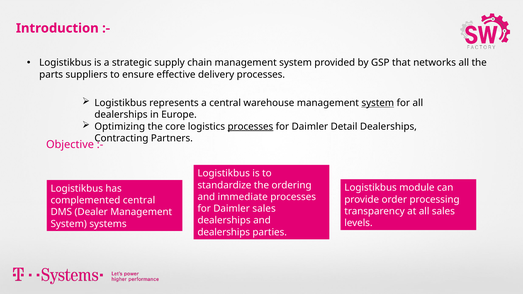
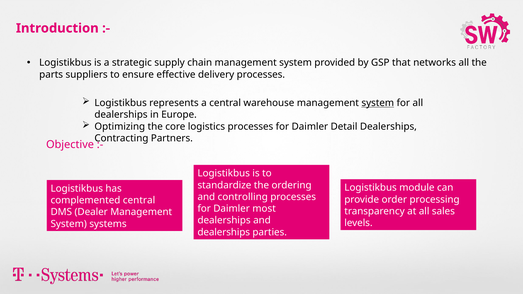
processes at (250, 127) underline: present -> none
immediate: immediate -> controlling
Daimler sales: sales -> most
